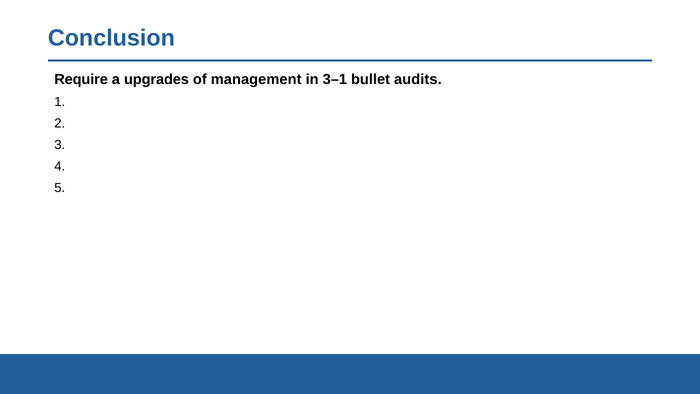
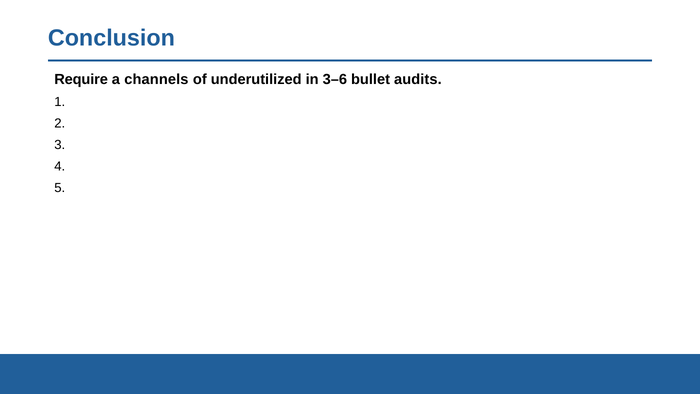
upgrades: upgrades -> channels
management: management -> underutilized
3–1: 3–1 -> 3–6
